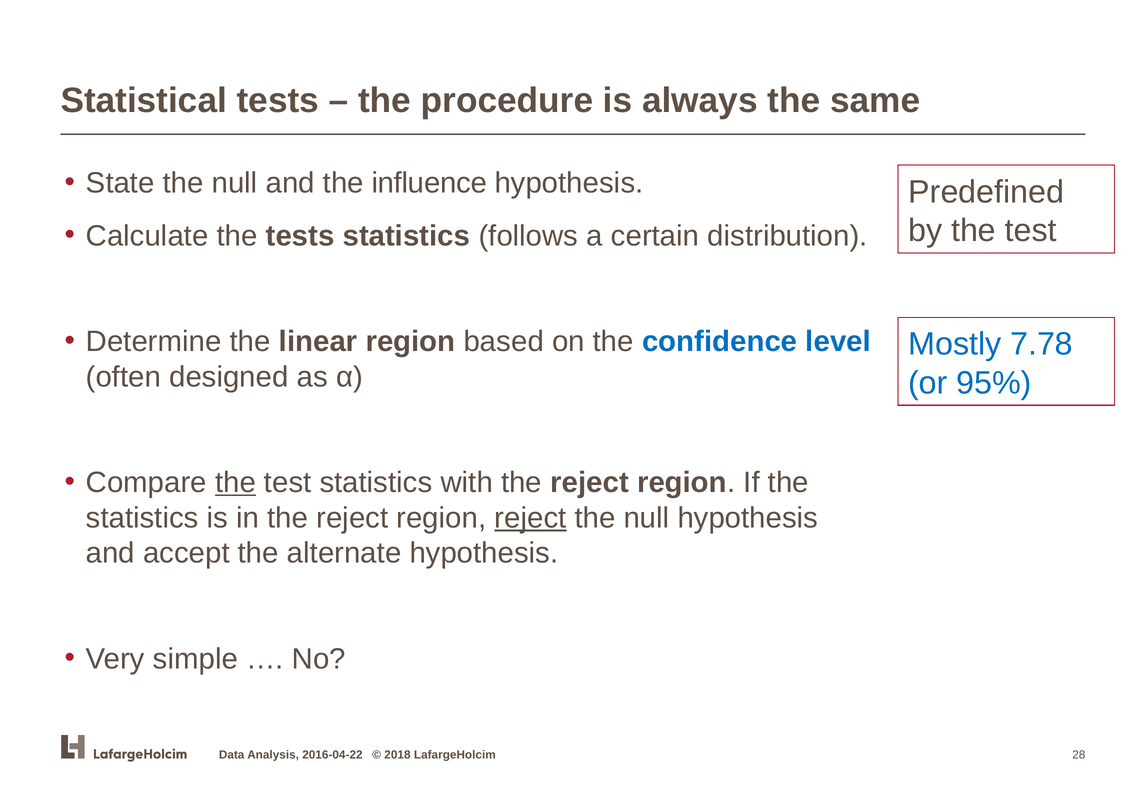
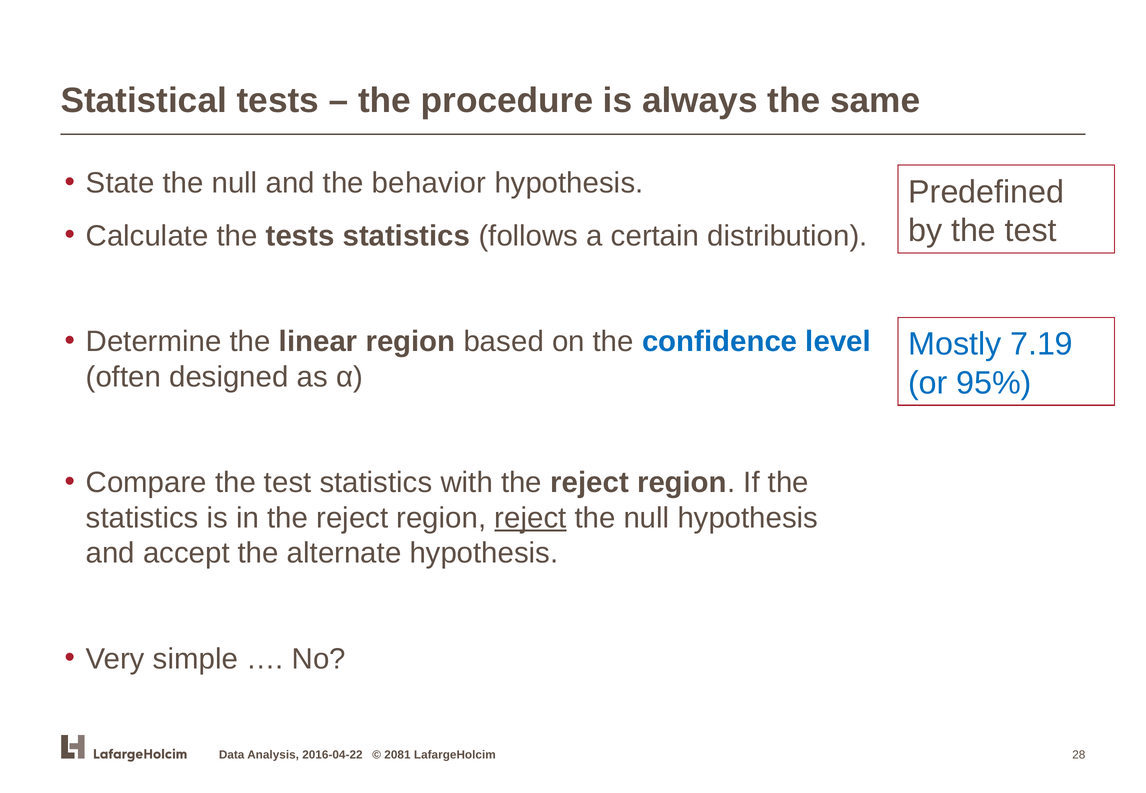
influence: influence -> behavior
7.78: 7.78 -> 7.19
the at (235, 483) underline: present -> none
2018: 2018 -> 2081
